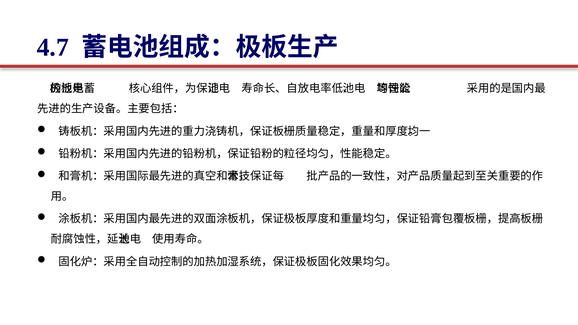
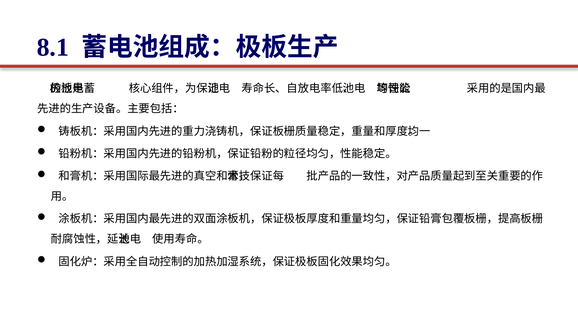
4.7: 4.7 -> 8.1
